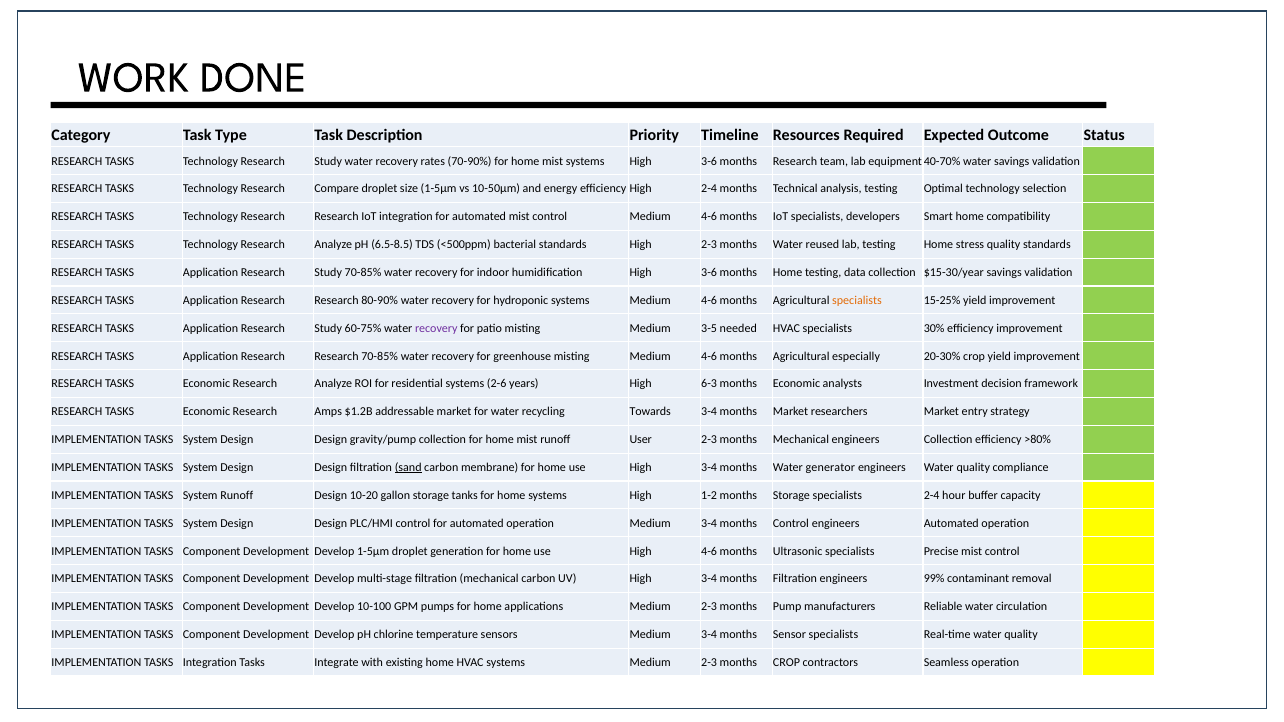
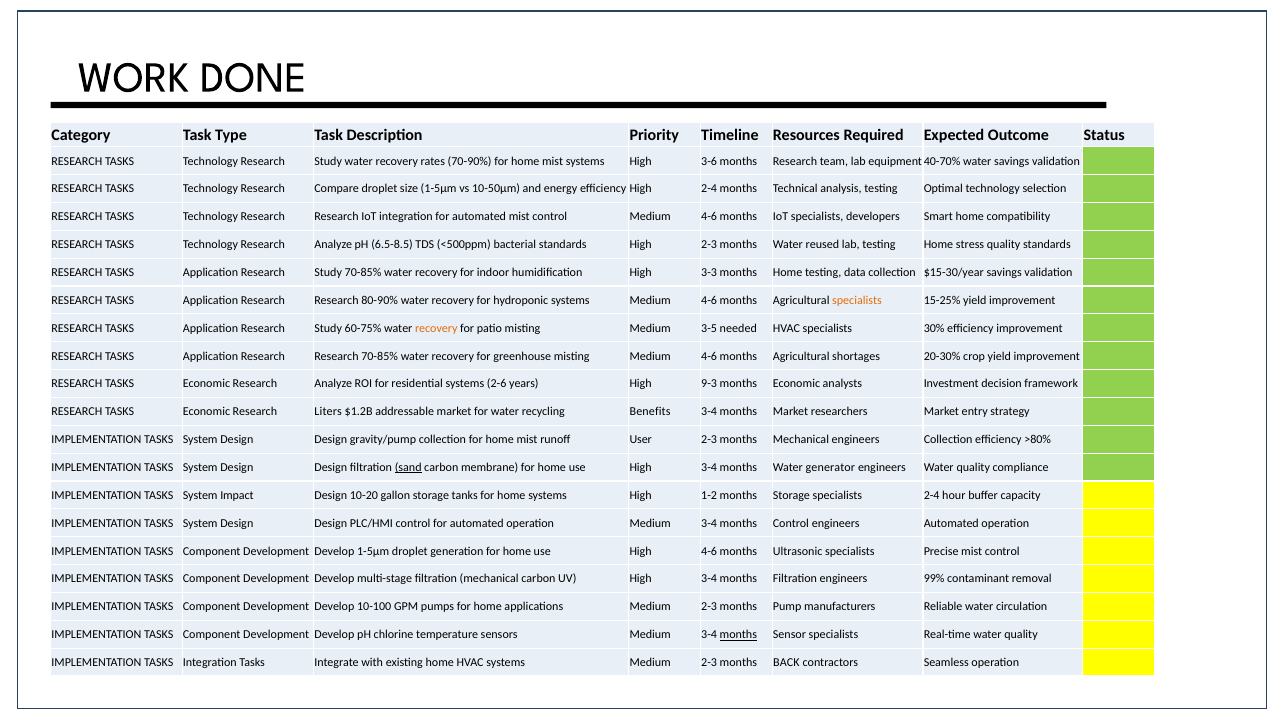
humidification High 3-6: 3-6 -> 3-3
recovery at (436, 328) colour: purple -> orange
especially: especially -> shortages
6-3: 6-3 -> 9-3
Amps: Amps -> Liters
Towards: Towards -> Benefits
System Runoff: Runoff -> Impact
months at (738, 635) underline: none -> present
months CROP: CROP -> BACK
